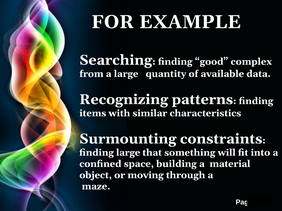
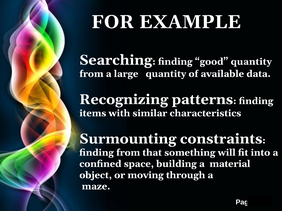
good complex: complex -> quantity
finding large: large -> from
